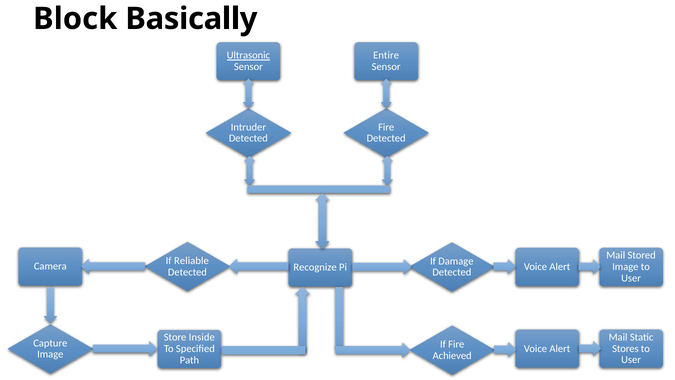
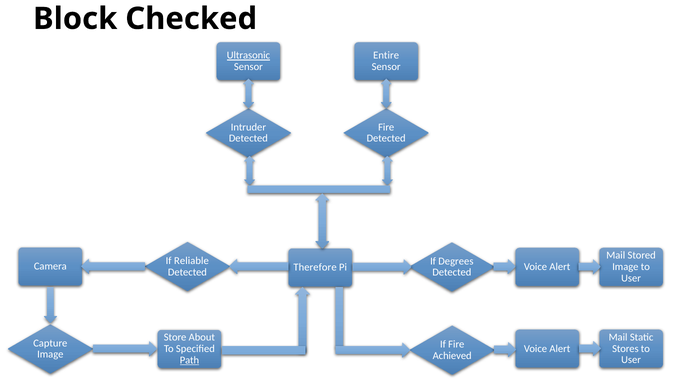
Basically: Basically -> Checked
Damage: Damage -> Degrees
Recognize: Recognize -> Therefore
Inside: Inside -> About
Path underline: none -> present
